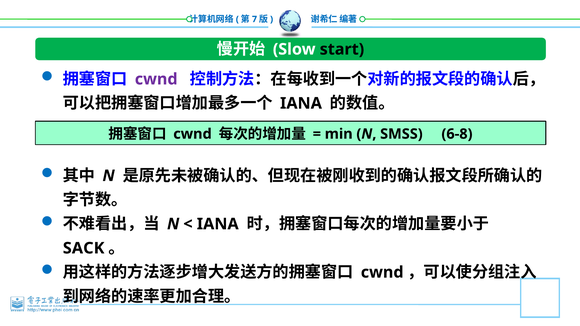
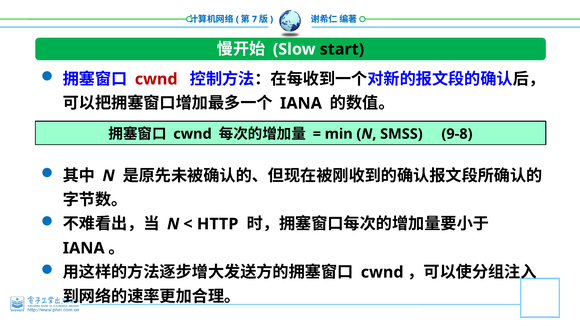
cwnd at (156, 79) colour: purple -> red
6-8: 6-8 -> 9-8
IANA at (218, 224): IANA -> HTTP
SACK at (84, 248): SACK -> IANA
